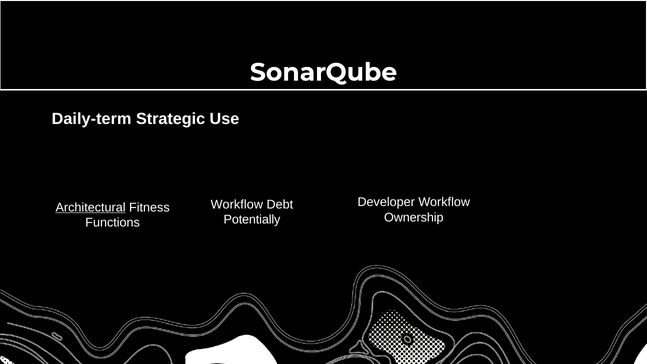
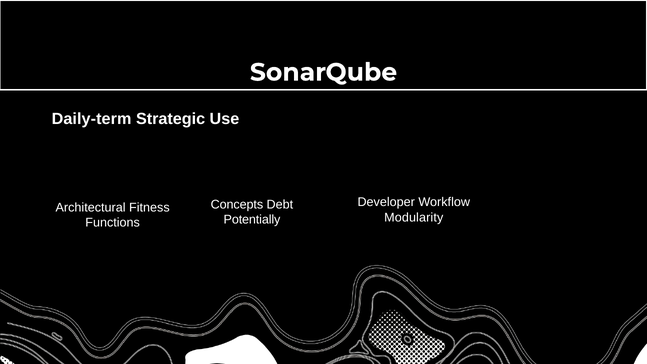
Workflow at (237, 204): Workflow -> Concepts
Architectural underline: present -> none
Ownership: Ownership -> Modularity
